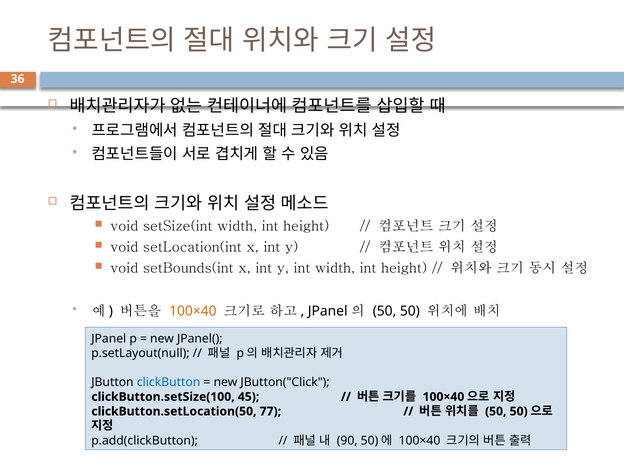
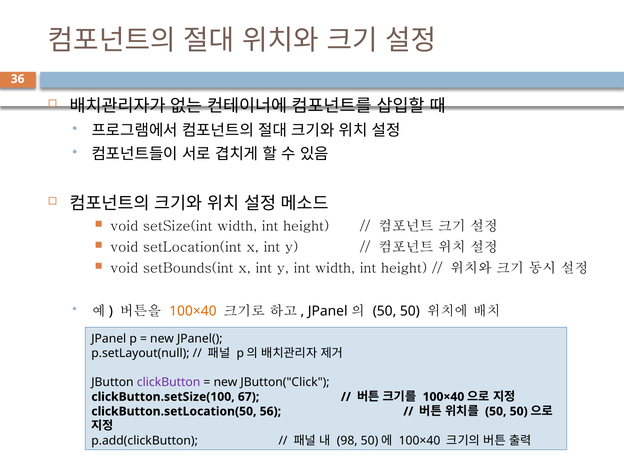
clickButton colour: blue -> purple
45: 45 -> 67
77: 77 -> 56
90: 90 -> 98
